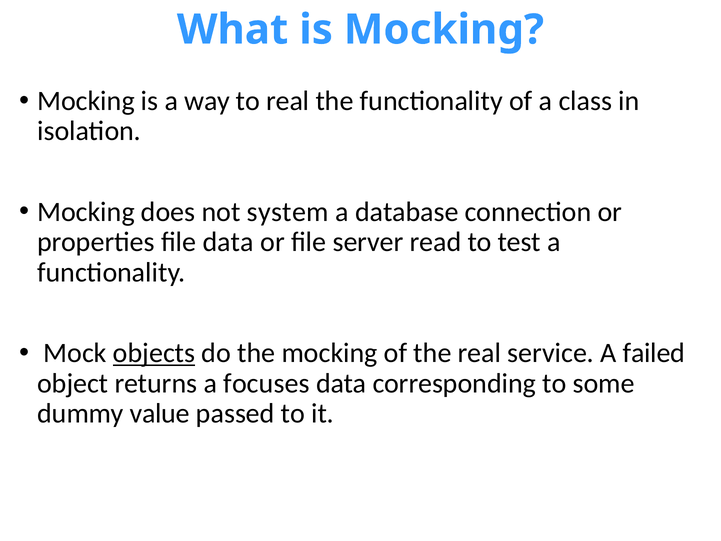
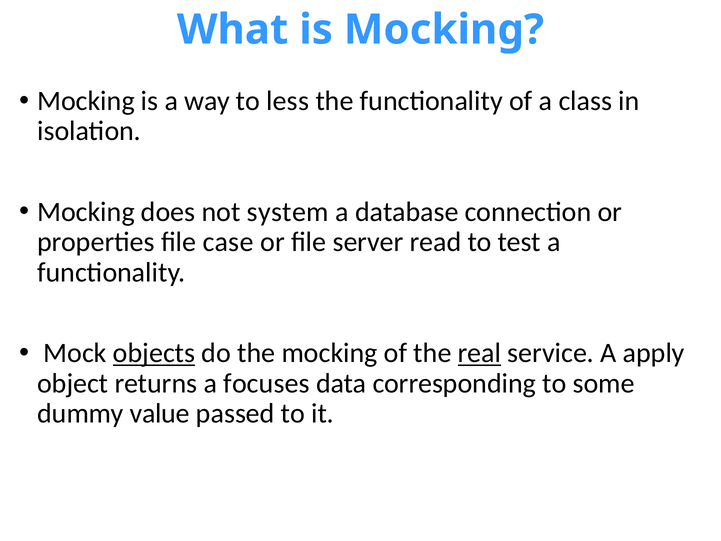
to real: real -> less
file data: data -> case
real at (479, 353) underline: none -> present
failed: failed -> apply
